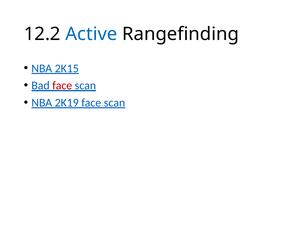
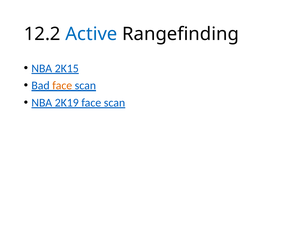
face at (62, 86) colour: red -> orange
